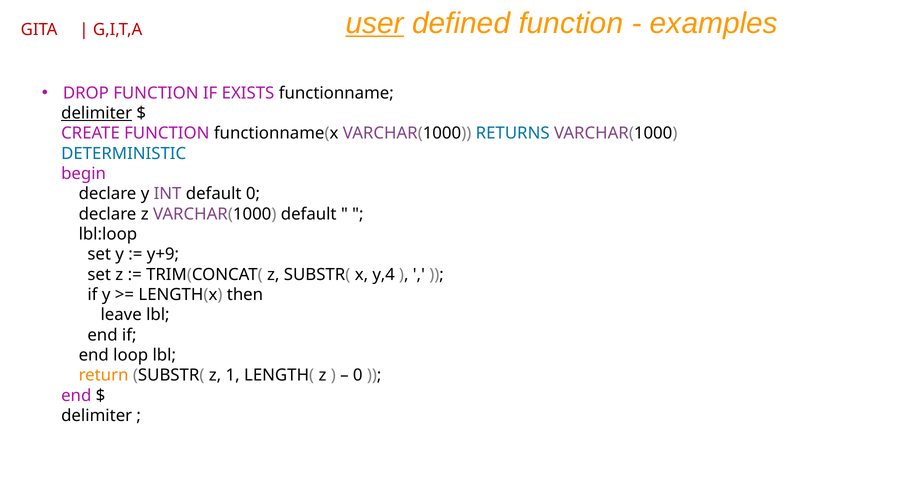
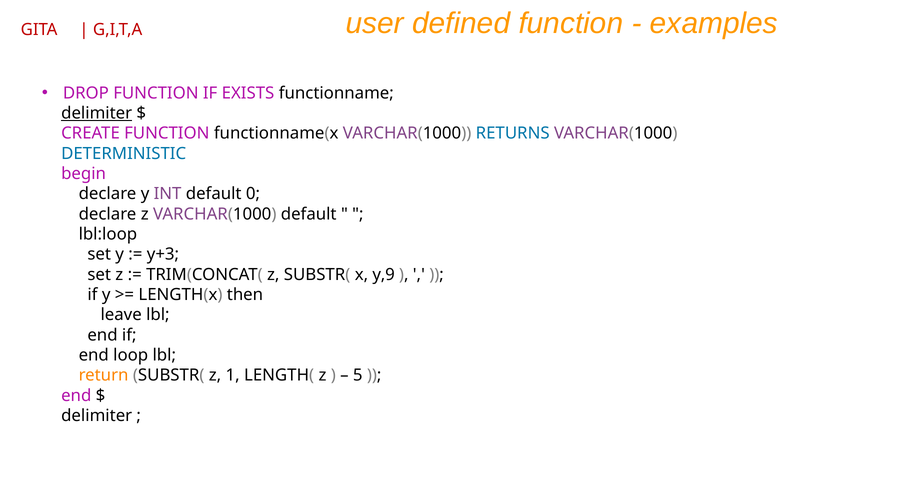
user underline: present -> none
y+9: y+9 -> y+3
y,4: y,4 -> y,9
0 at (358, 376): 0 -> 5
